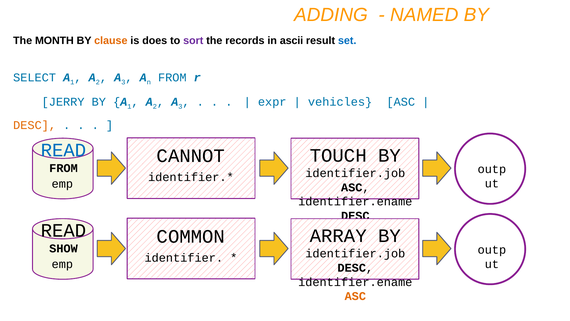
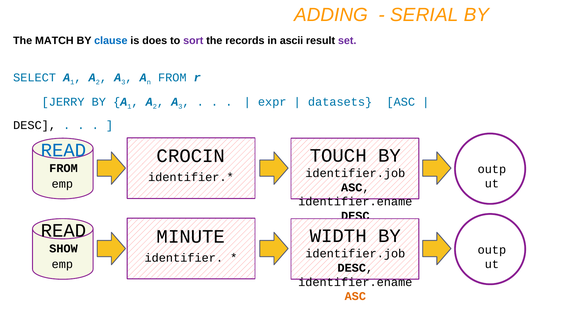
NAMED: NAMED -> SERIAL
MONTH: MONTH -> MATCH
clause colour: orange -> blue
set colour: blue -> purple
vehicles: vehicles -> datasets
DESC at (35, 125) colour: orange -> black
CANNOT: CANNOT -> CROCIN
ARRAY: ARRAY -> WIDTH
COMMON: COMMON -> MINUTE
